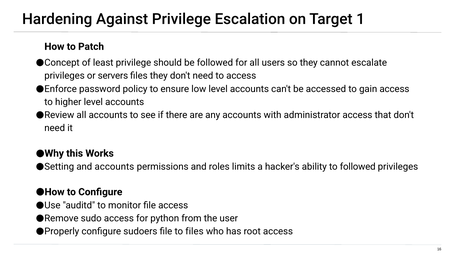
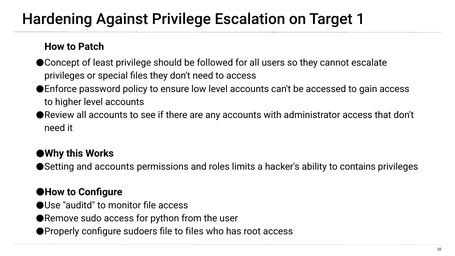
servers: servers -> special
to followed: followed -> contains
